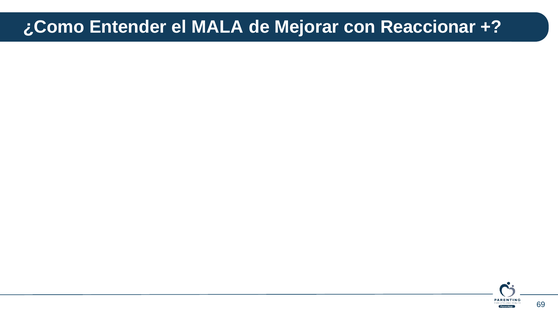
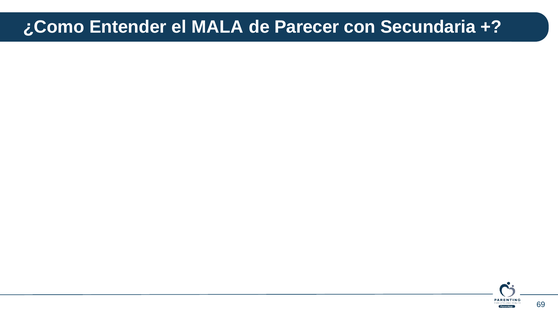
Mejorar: Mejorar -> Parecer
Reaccionar: Reaccionar -> Secundaria
